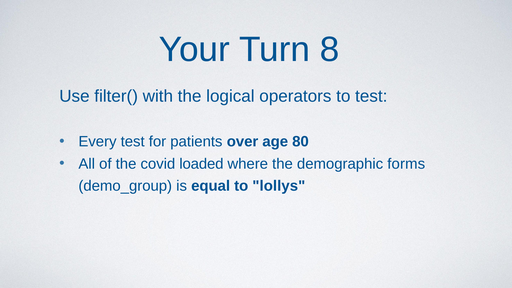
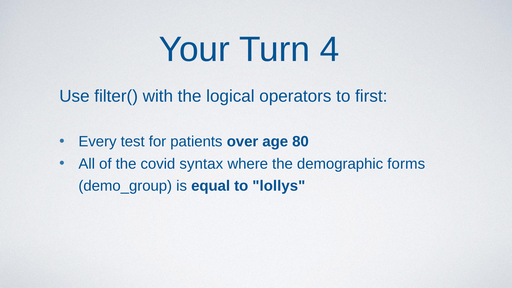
8: 8 -> 4
to test: test -> first
loaded: loaded -> syntax
